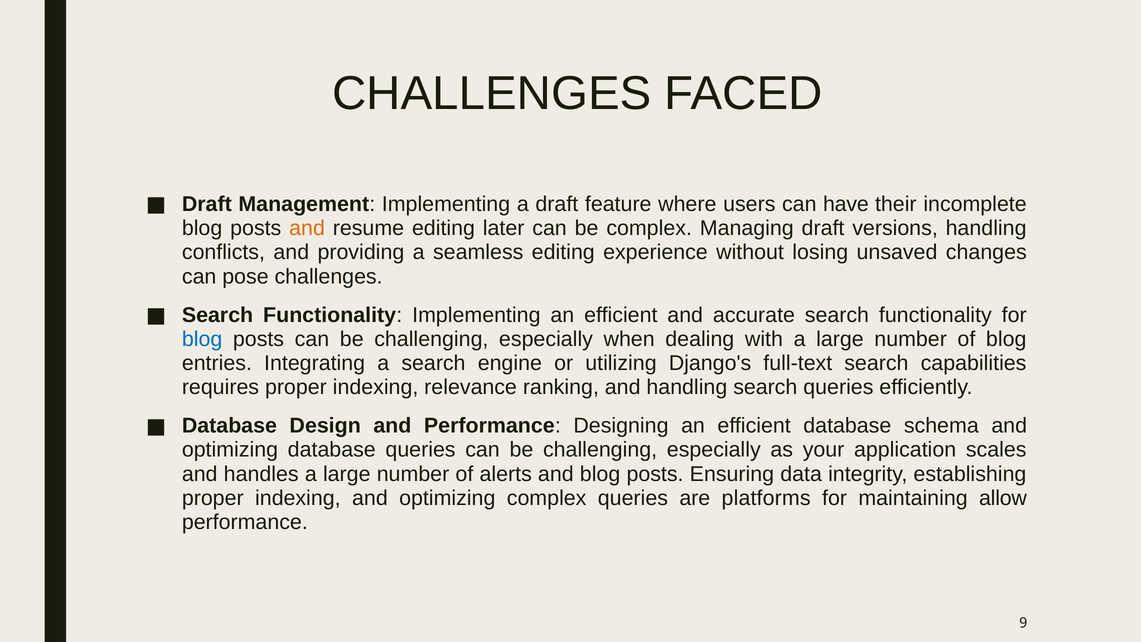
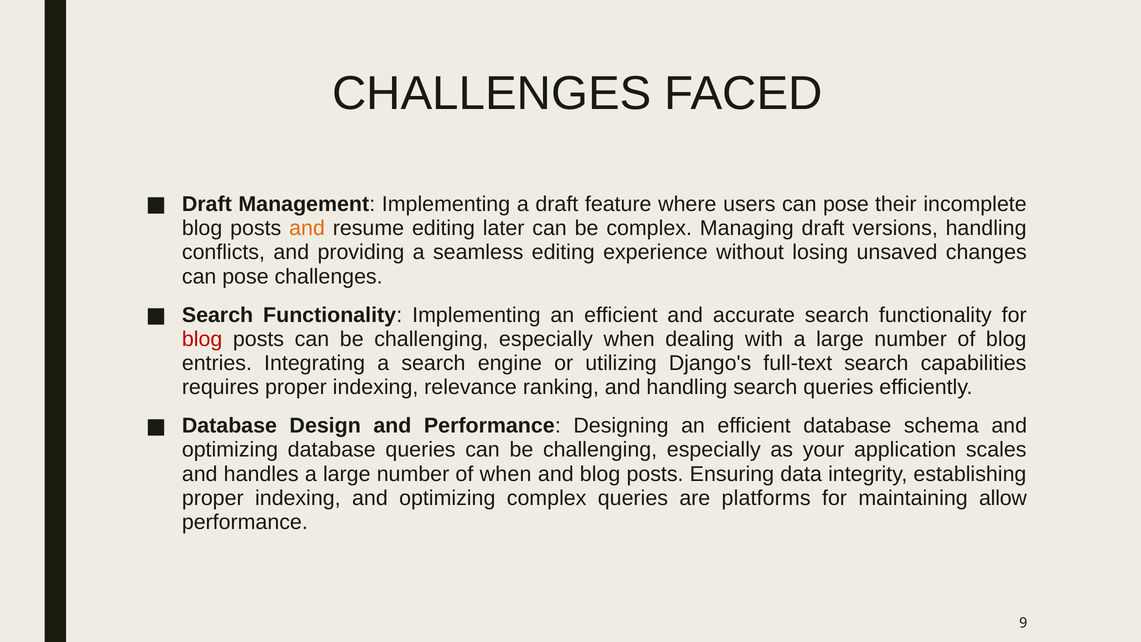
users can have: have -> pose
blog at (202, 339) colour: blue -> red
of alerts: alerts -> when
